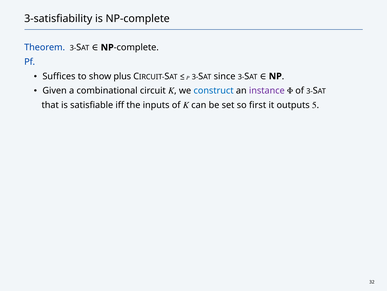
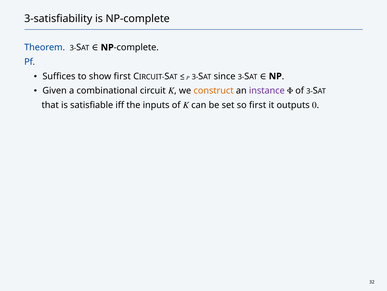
show plus: plus -> first
construct colour: blue -> orange
5: 5 -> 0
